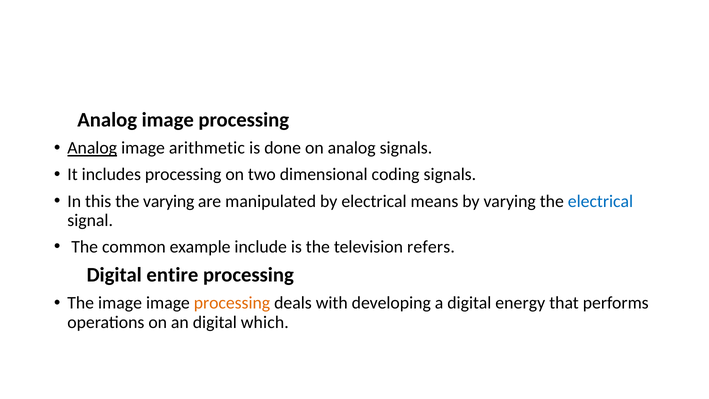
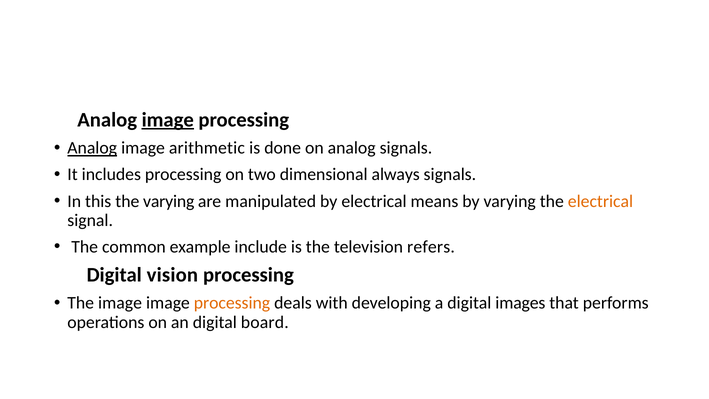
image at (168, 120) underline: none -> present
coding: coding -> always
electrical at (600, 201) colour: blue -> orange
entire: entire -> vision
energy: energy -> images
which: which -> board
